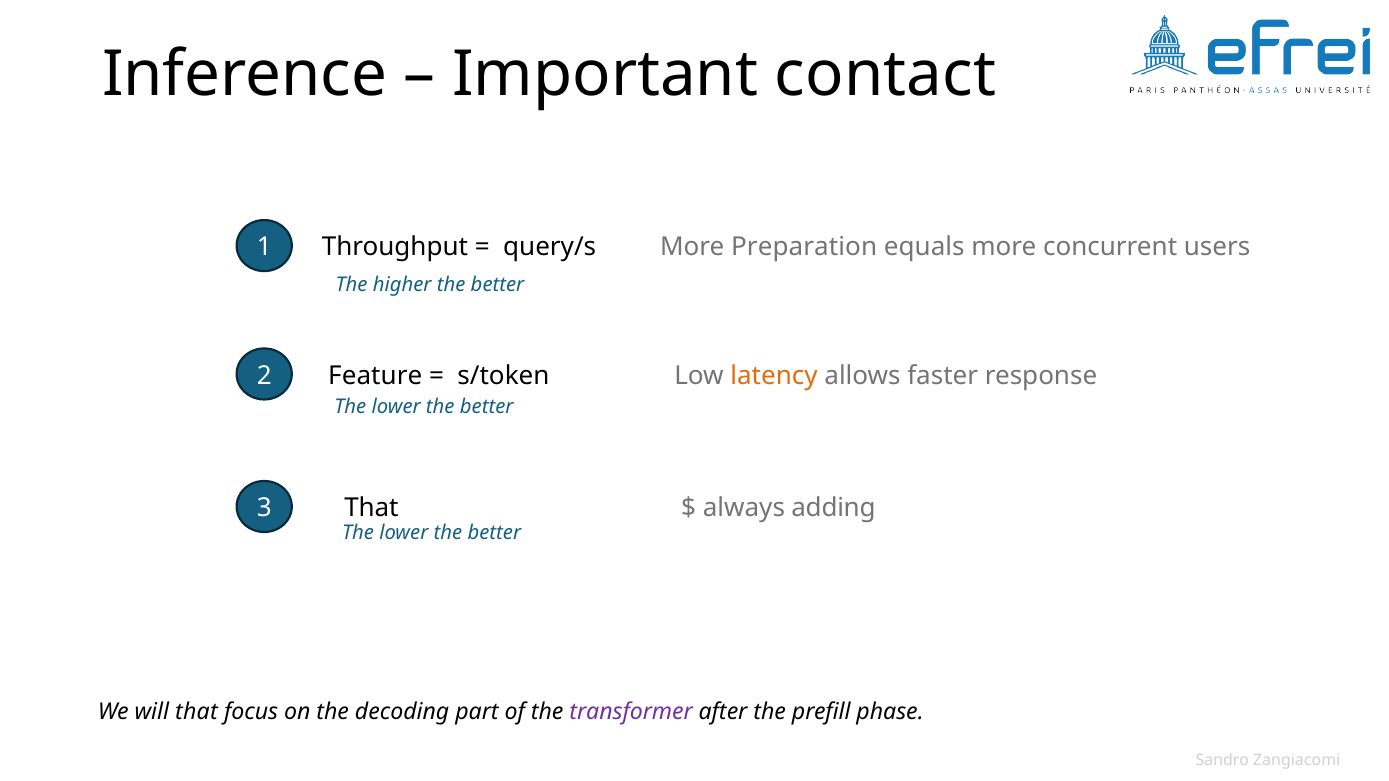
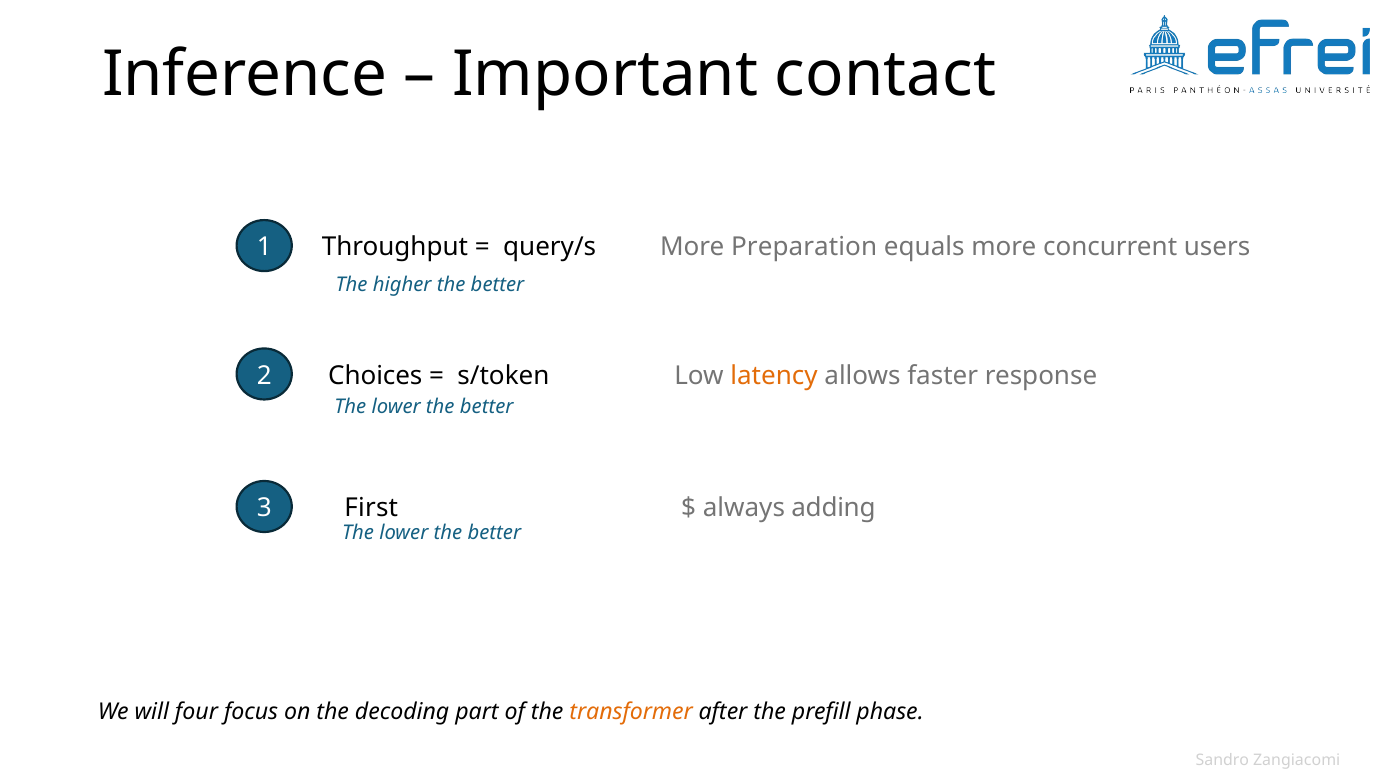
Feature: Feature -> Choices
That at (371, 508): That -> First
will that: that -> four
transformer colour: purple -> orange
